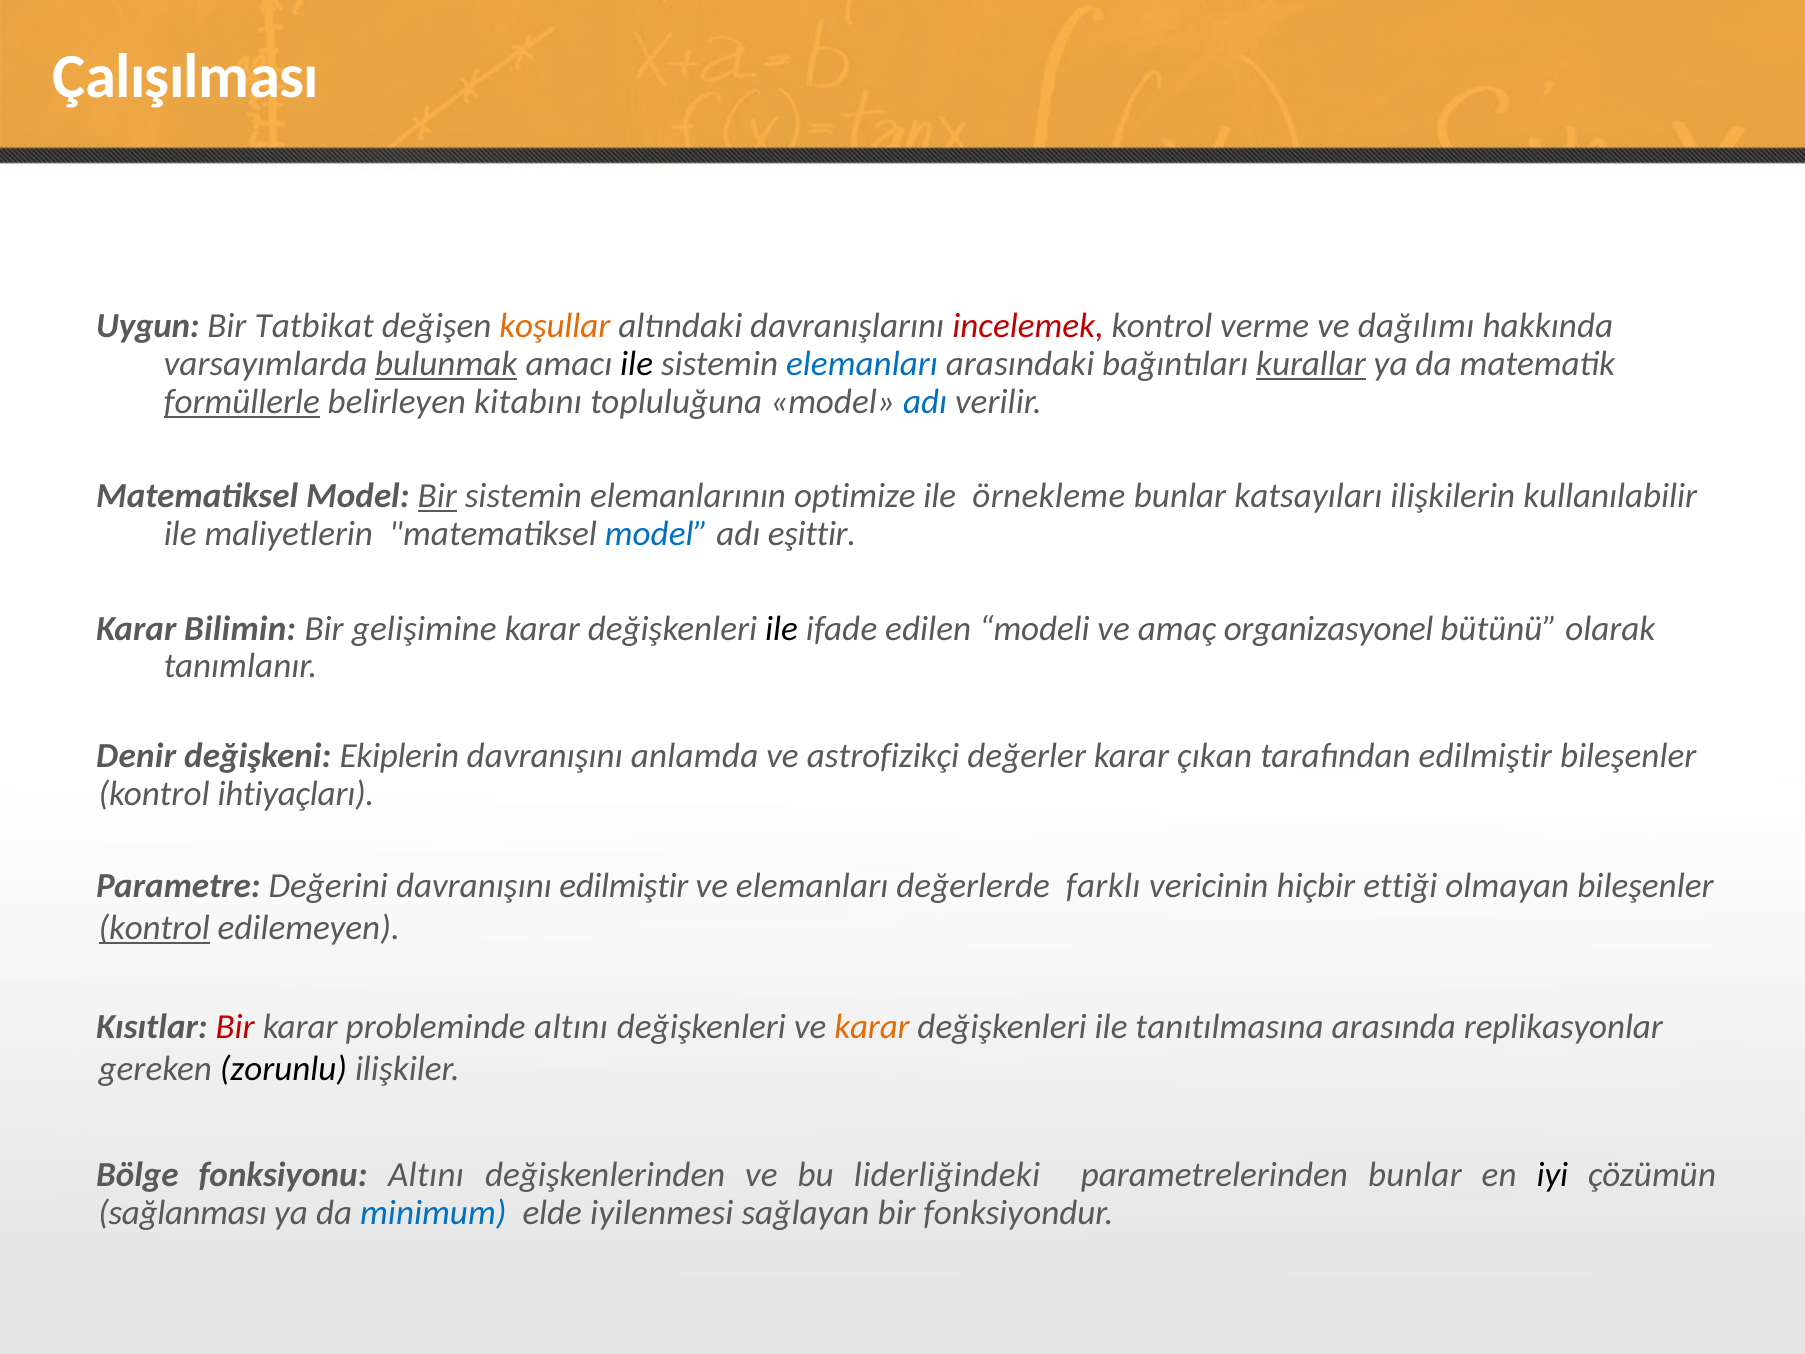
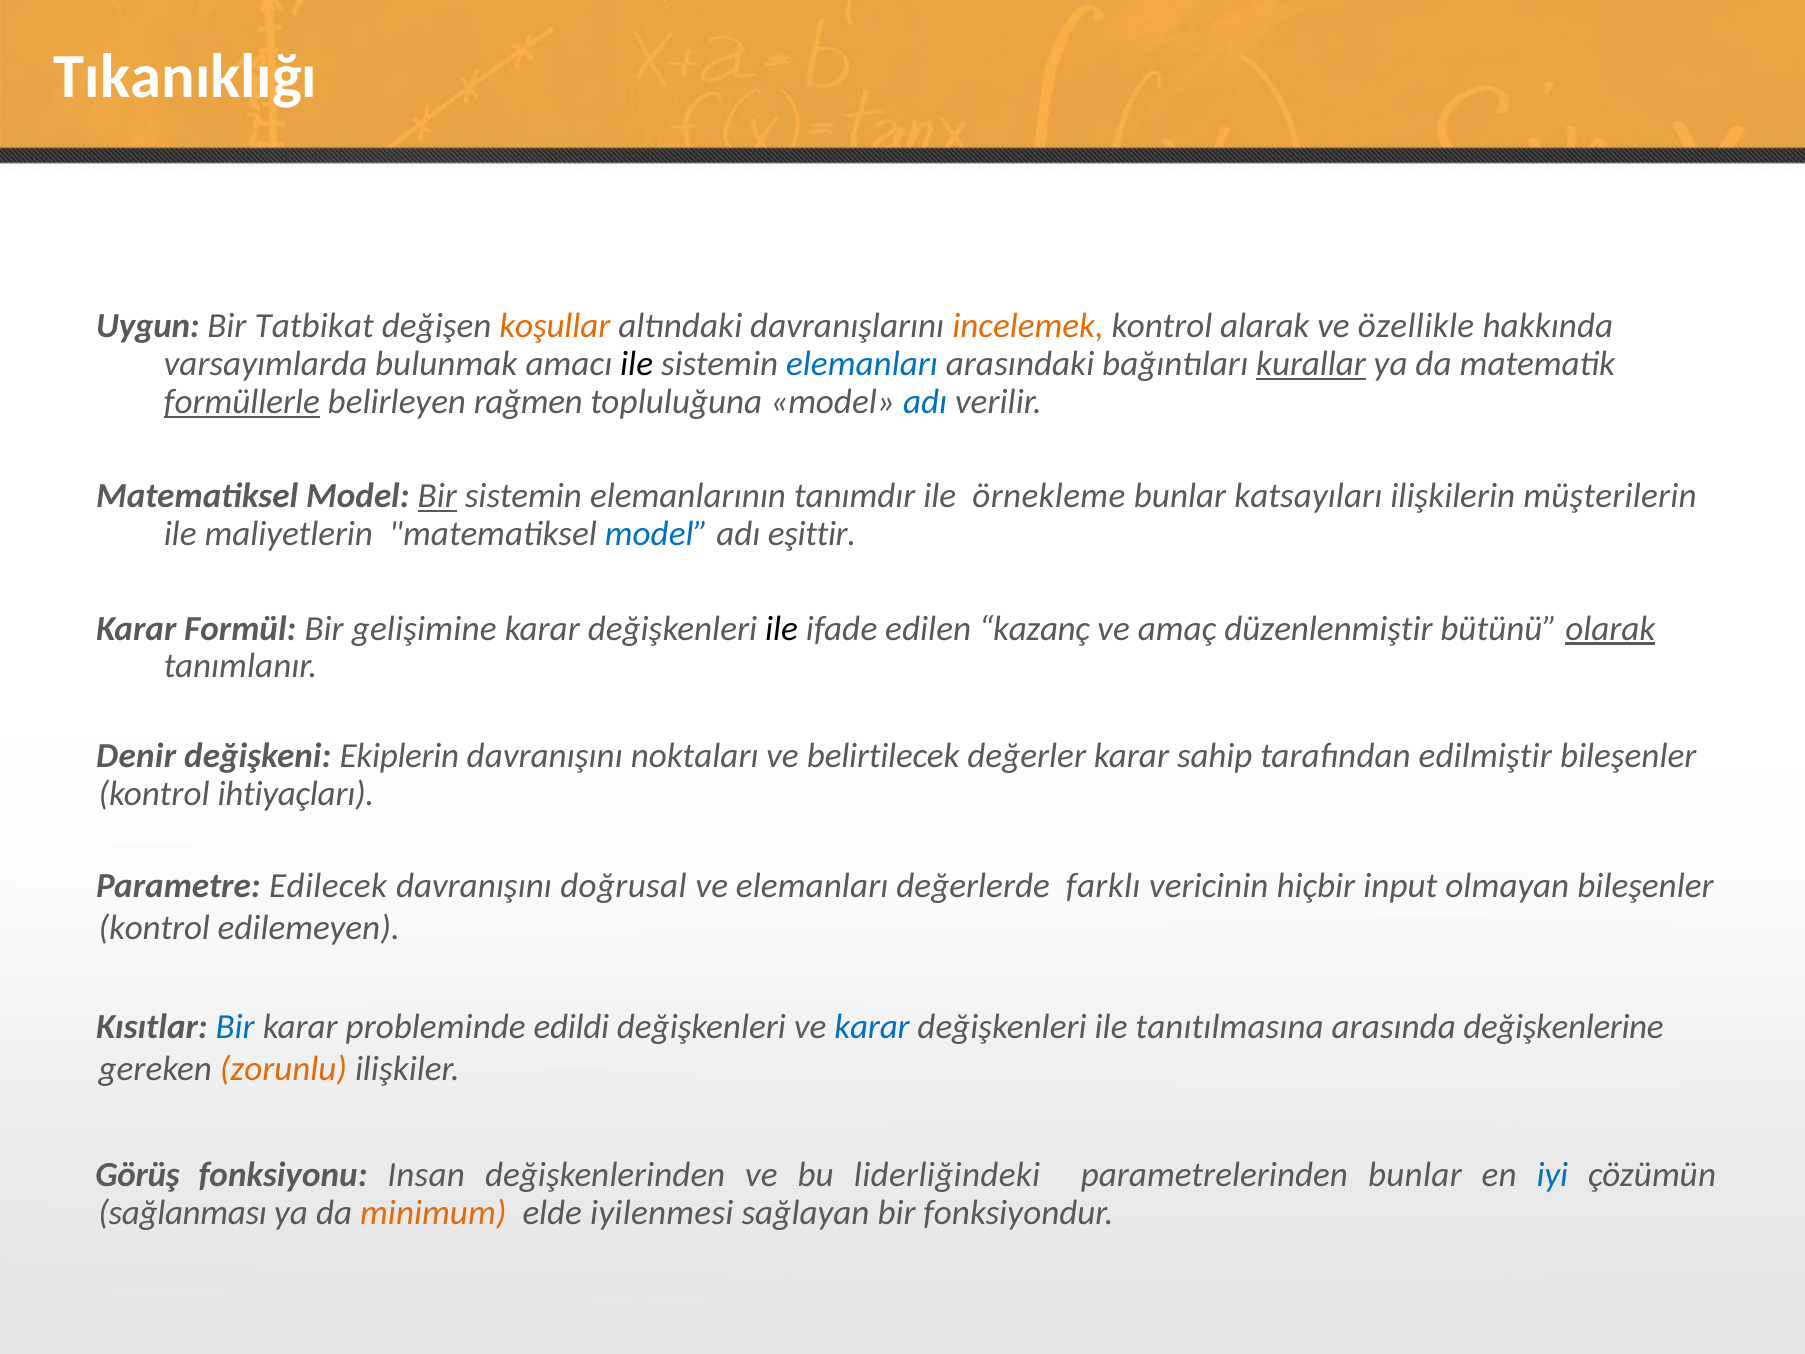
Çalışılması: Çalışılması -> Tıkanıklığı
incelemek colour: red -> orange
verme: verme -> alarak
dağılımı: dağılımı -> özellikle
bulunmak underline: present -> none
kitabını: kitabını -> rağmen
optimize: optimize -> tanımdır
kullanılabilir: kullanılabilir -> müşterilerin
Bilimin: Bilimin -> Formül
modeli: modeli -> kazanç
organizasyonel: organizasyonel -> düzenlenmiştir
olarak underline: none -> present
anlamda: anlamda -> noktaları
astrofizikçi: astrofizikçi -> belirtilecek
çıkan: çıkan -> sahip
Değerini: Değerini -> Edilecek
davranışını edilmiştir: edilmiştir -> doğrusal
ettiği: ettiği -> input
kontrol at (154, 928) underline: present -> none
Bir at (235, 1027) colour: red -> blue
probleminde altını: altını -> edildi
karar at (872, 1027) colour: orange -> blue
replikasyonlar: replikasyonlar -> değişkenlerine
zorunlu colour: black -> orange
Bölge: Bölge -> Görüş
fonksiyonu Altını: Altını -> Insan
iyi colour: black -> blue
minimum colour: blue -> orange
